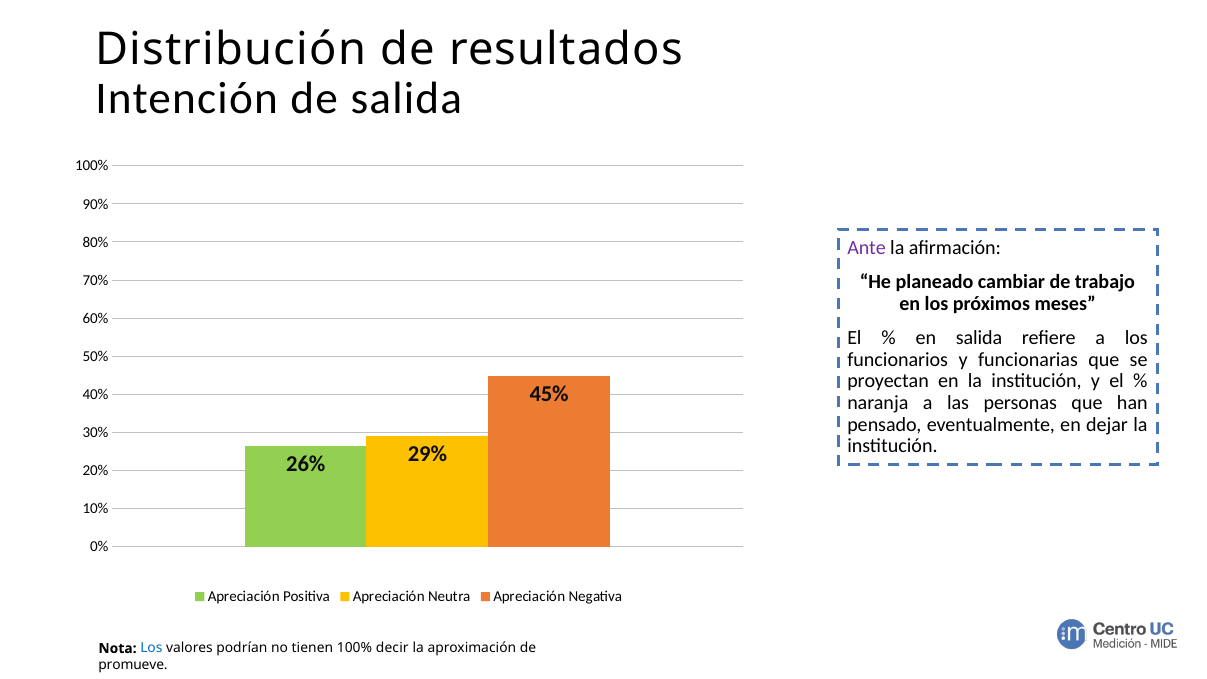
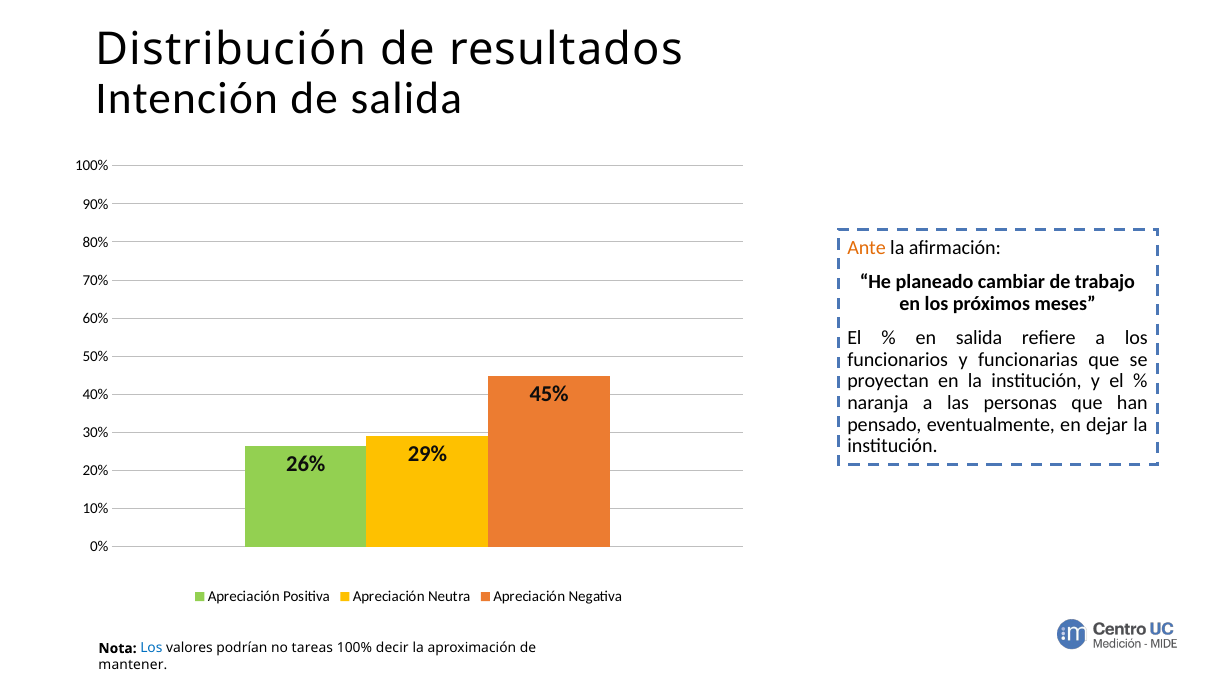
Ante colour: purple -> orange
tienen: tienen -> tareas
promueve: promueve -> mantener
